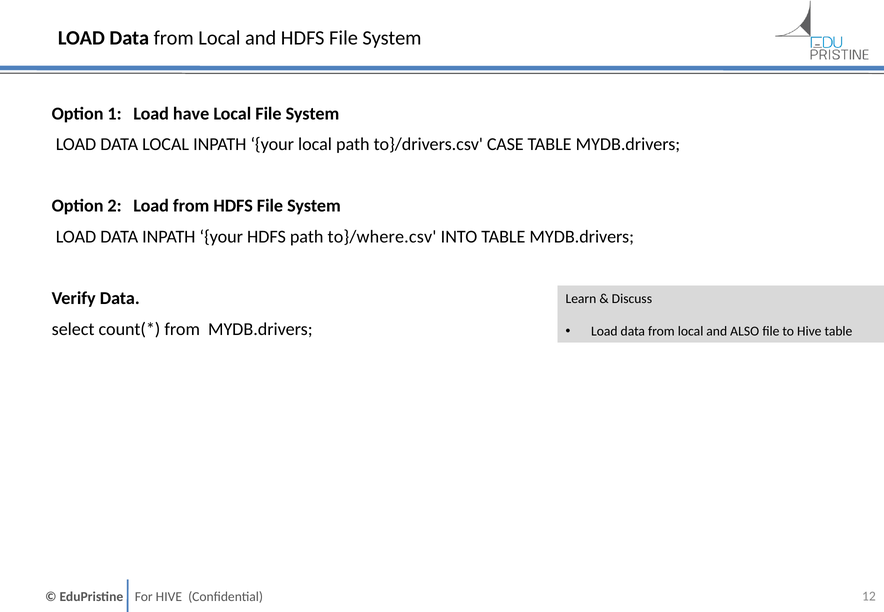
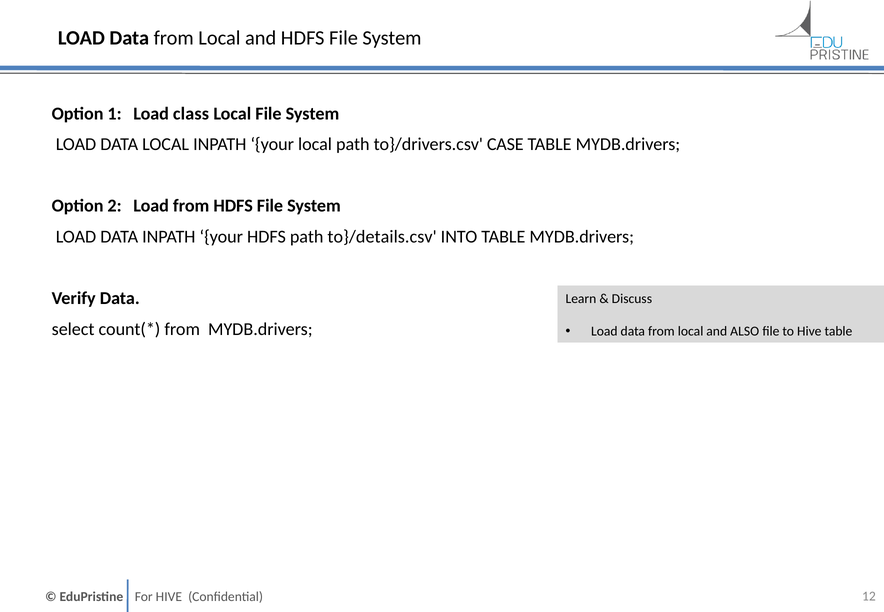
have: have -> class
to}/where.csv: to}/where.csv -> to}/details.csv
